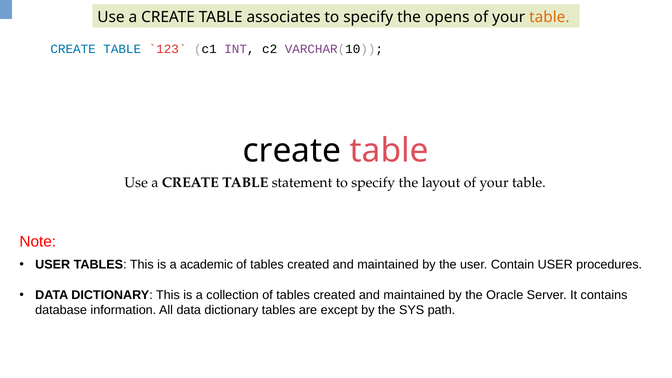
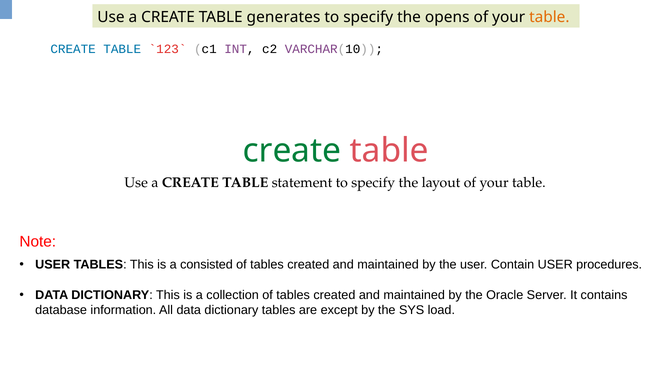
associates: associates -> generates
create at (292, 150) colour: black -> green
academic: academic -> consisted
path: path -> load
